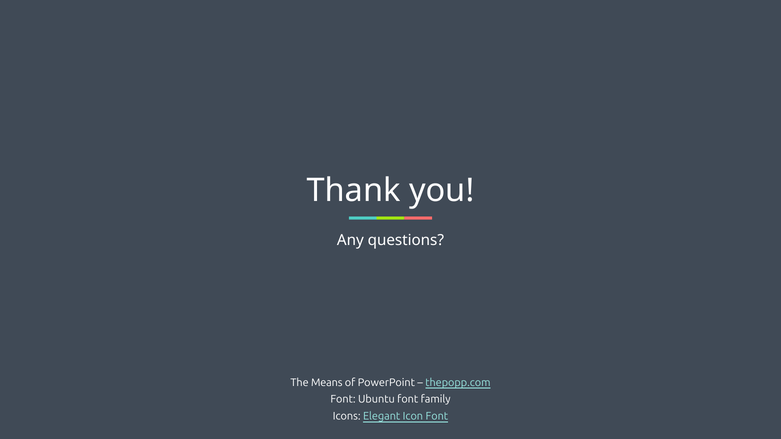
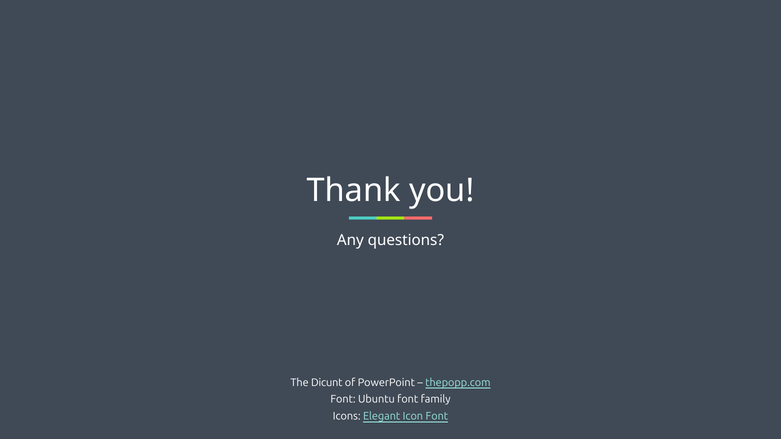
Means: Means -> Dicunt
